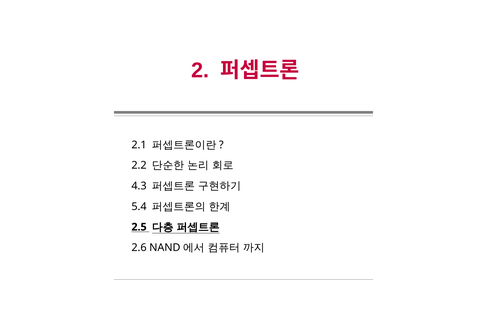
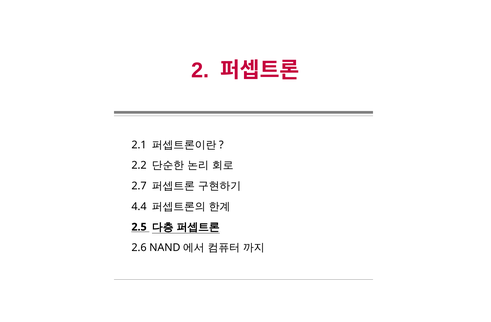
4.3: 4.3 -> 2.7
5.4: 5.4 -> 4.4
